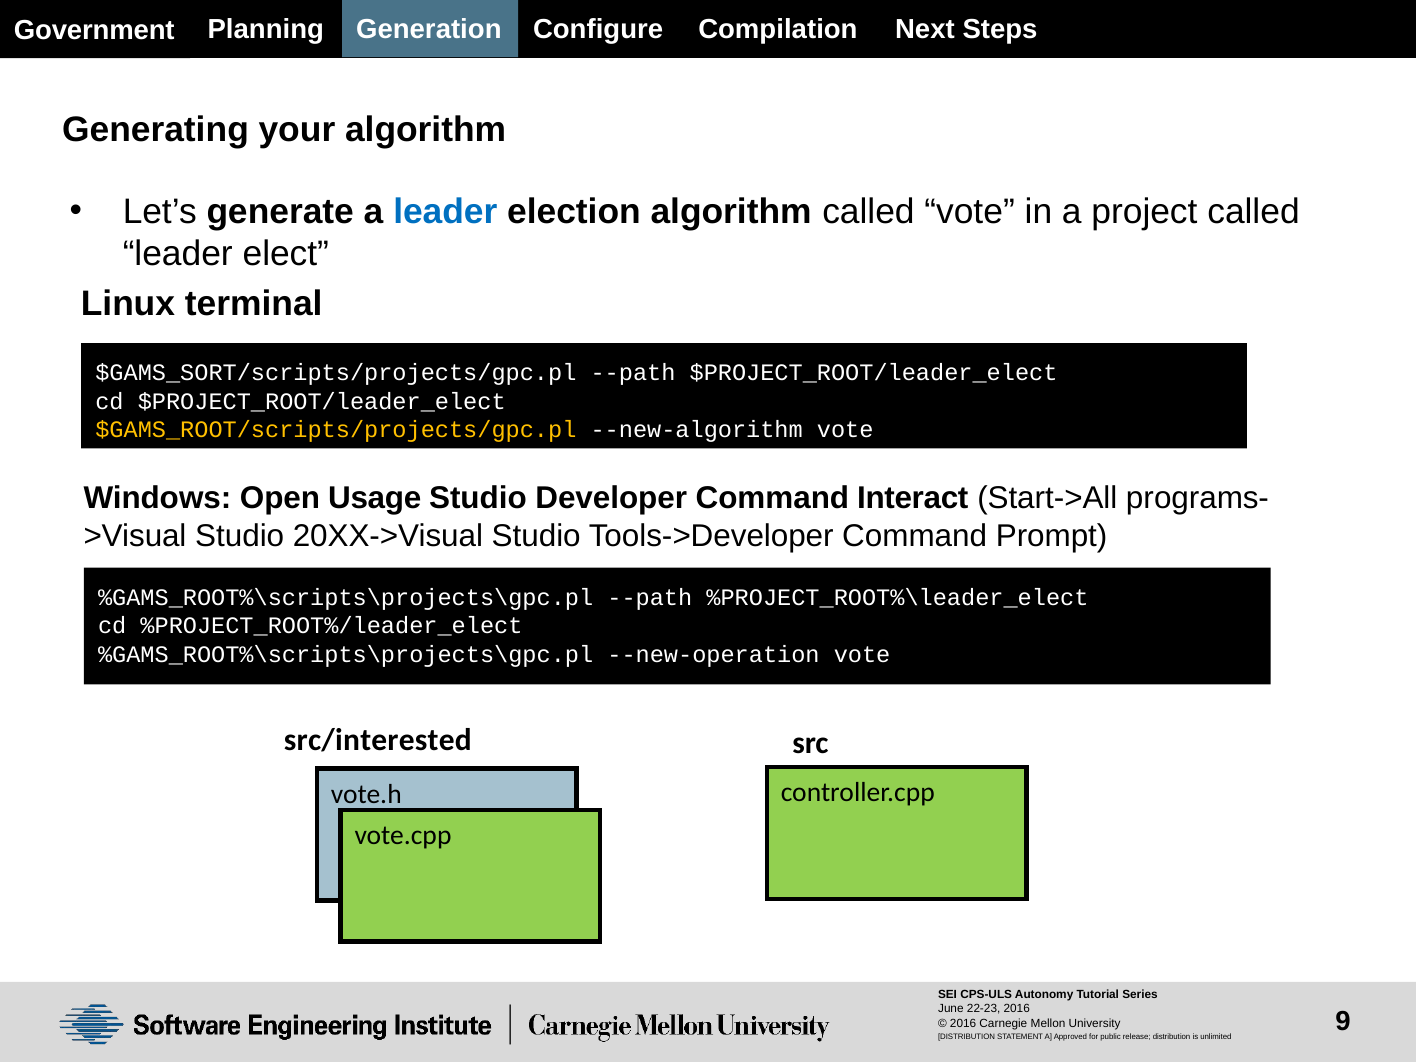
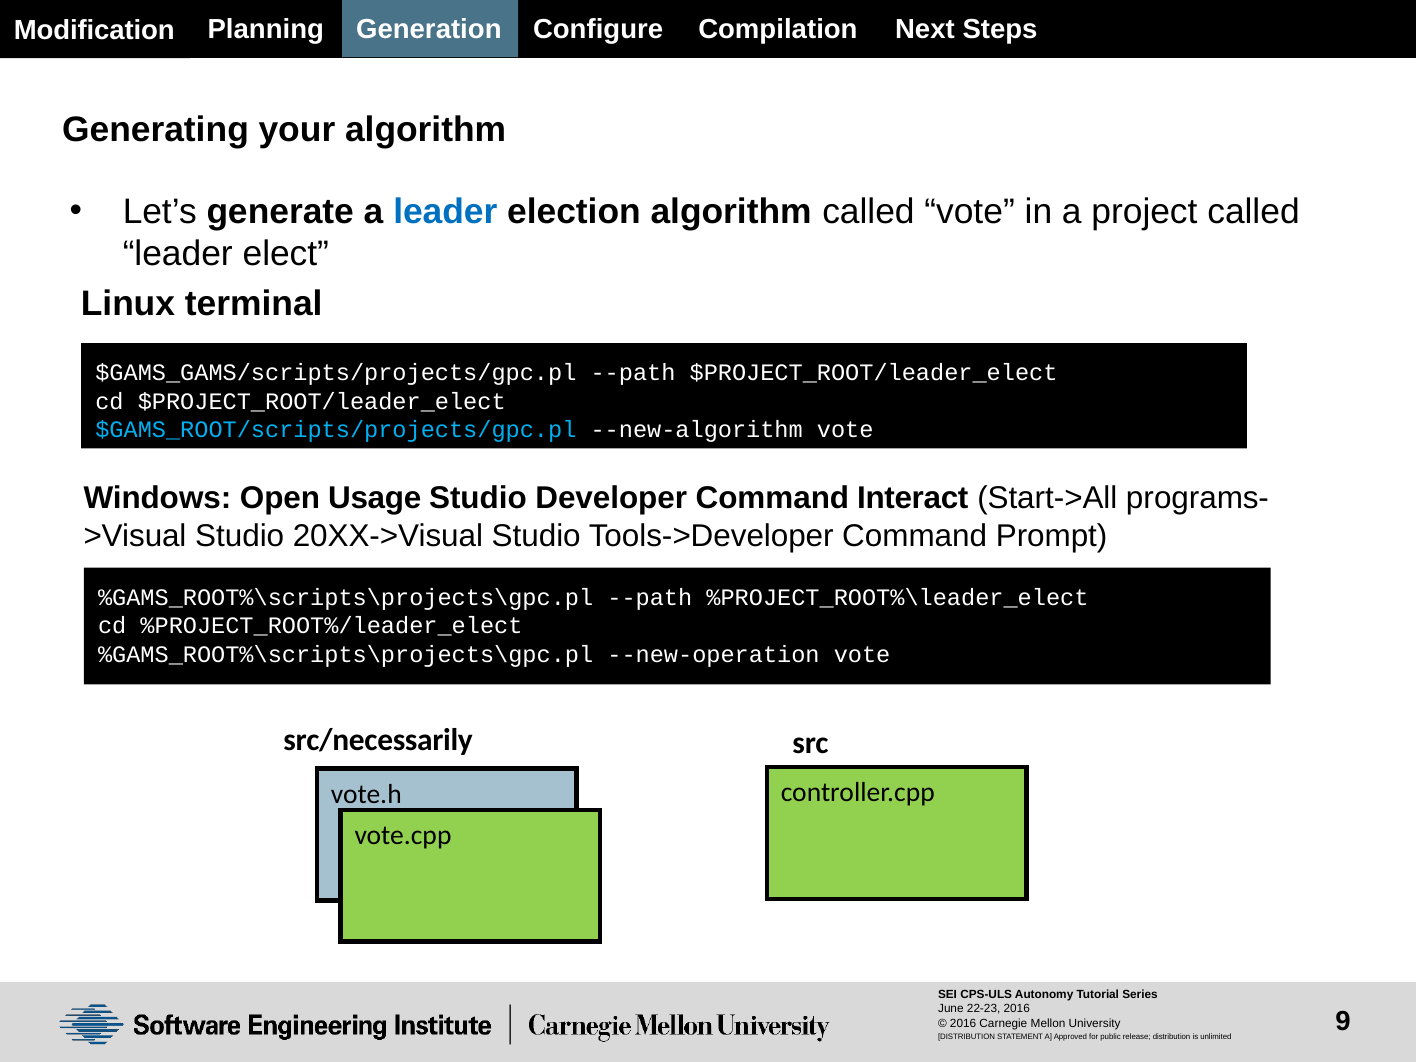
Government: Government -> Modification
$GAMS_SORT/scripts/projects/gpc.pl: $GAMS_SORT/scripts/projects/gpc.pl -> $GAMS_GAMS/scripts/projects/gpc.pl
$GAMS_ROOT/scripts/projects/gpc.pl colour: yellow -> light blue
src/interested: src/interested -> src/necessarily
